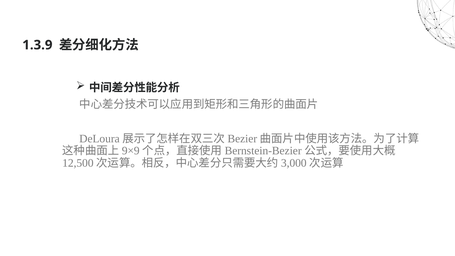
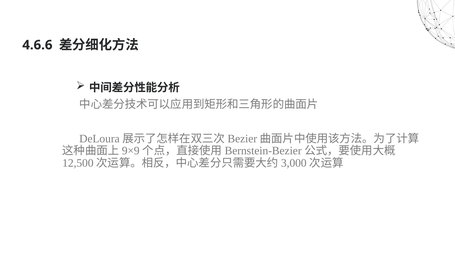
1.3.9: 1.3.9 -> 4.6.6
